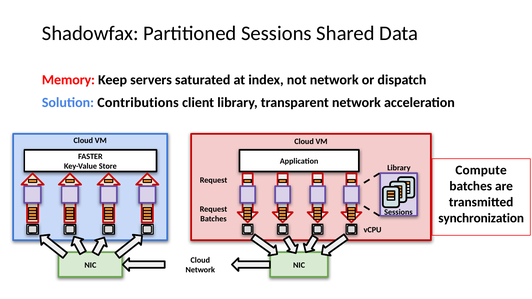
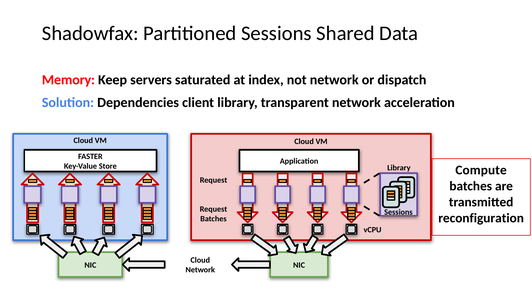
Contributions: Contributions -> Dependencies
synchronization: synchronization -> reconfiguration
